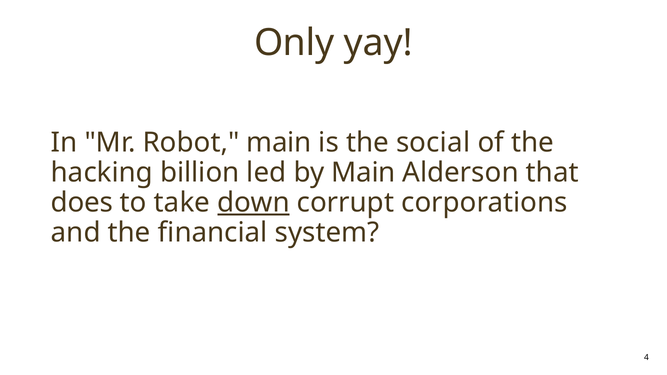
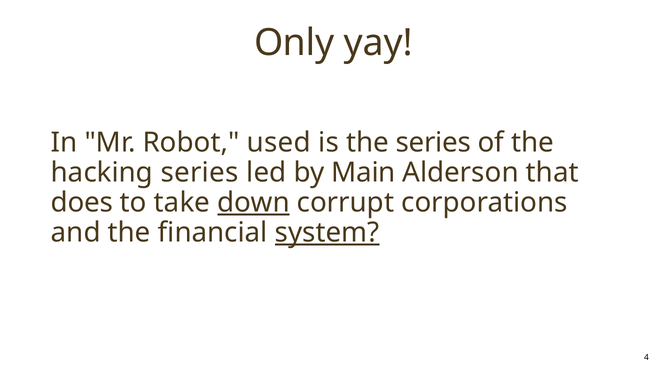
Robot main: main -> used
the social: social -> series
hacking billion: billion -> series
system underline: none -> present
